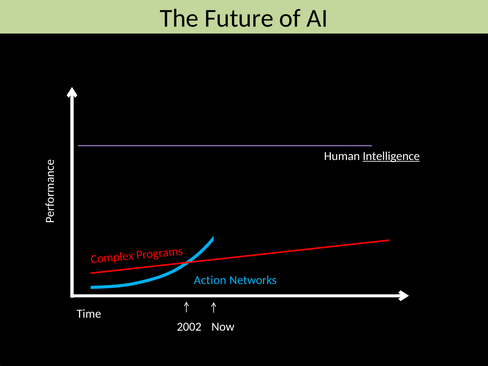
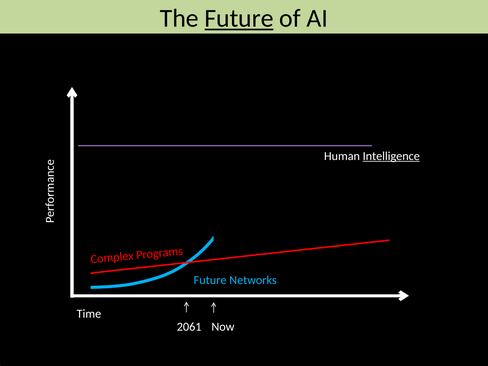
Future at (239, 18) underline: none -> present
Action at (210, 280): Action -> Future
2002: 2002 -> 2061
